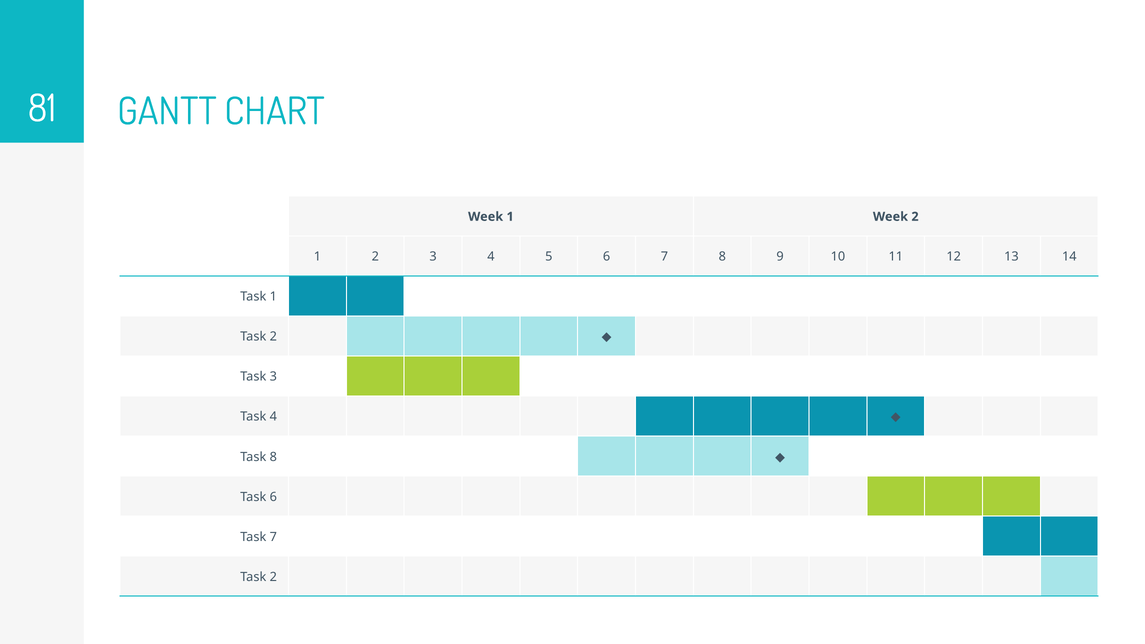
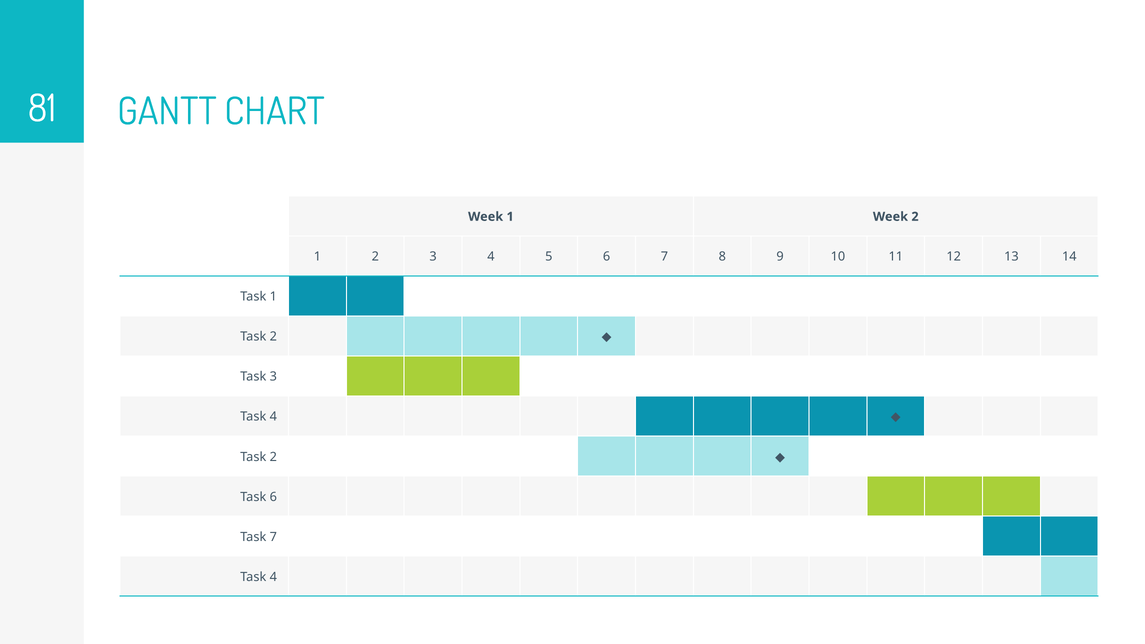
8 at (273, 457): 8 -> 2
2 at (273, 577): 2 -> 4
